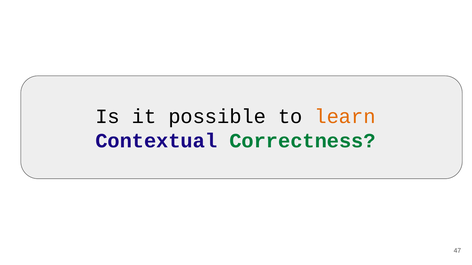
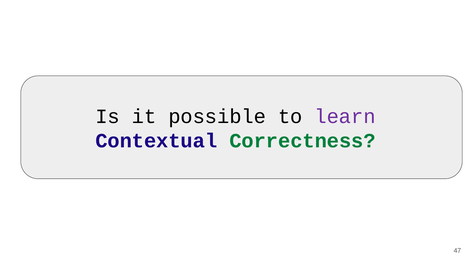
learn colour: orange -> purple
